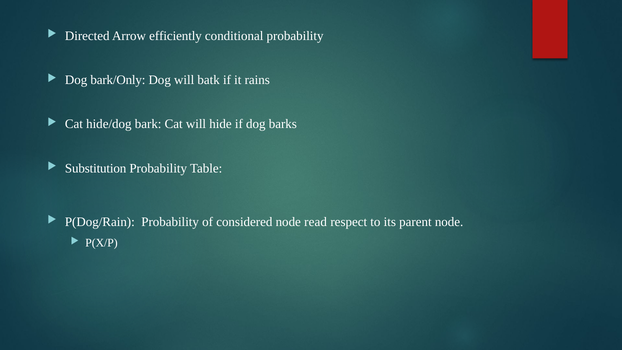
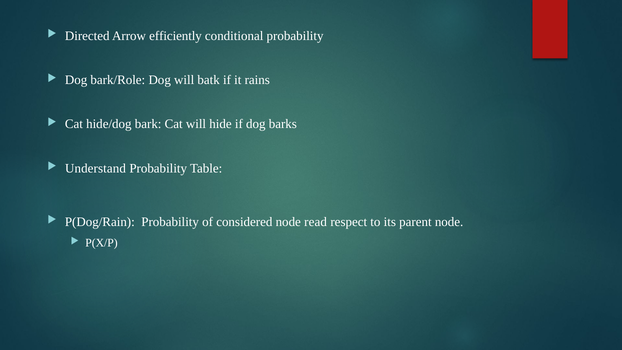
bark/Only: bark/Only -> bark/Role
Substitution: Substitution -> Understand
